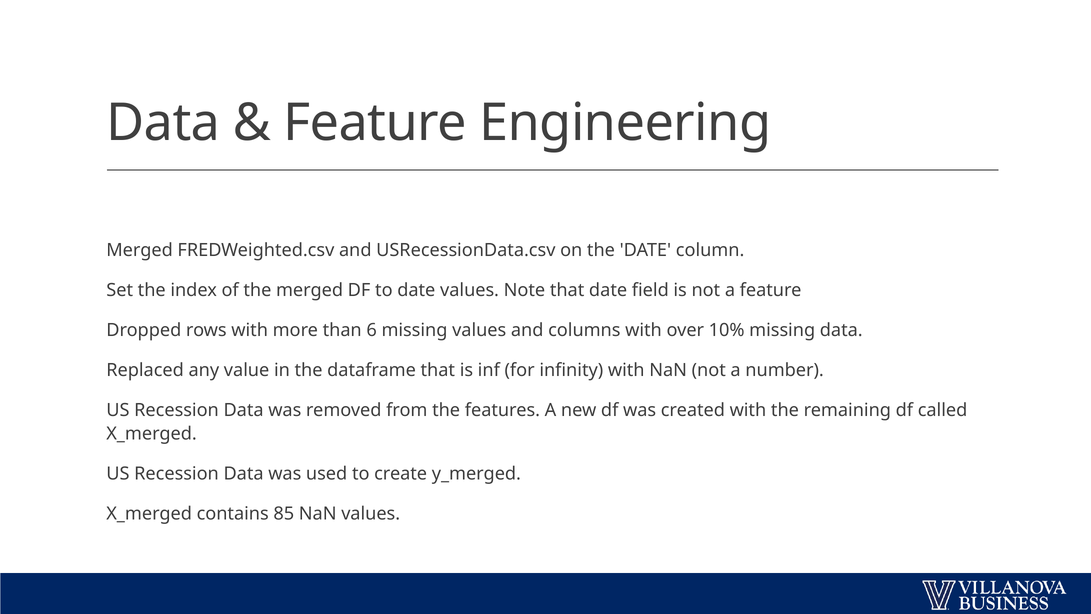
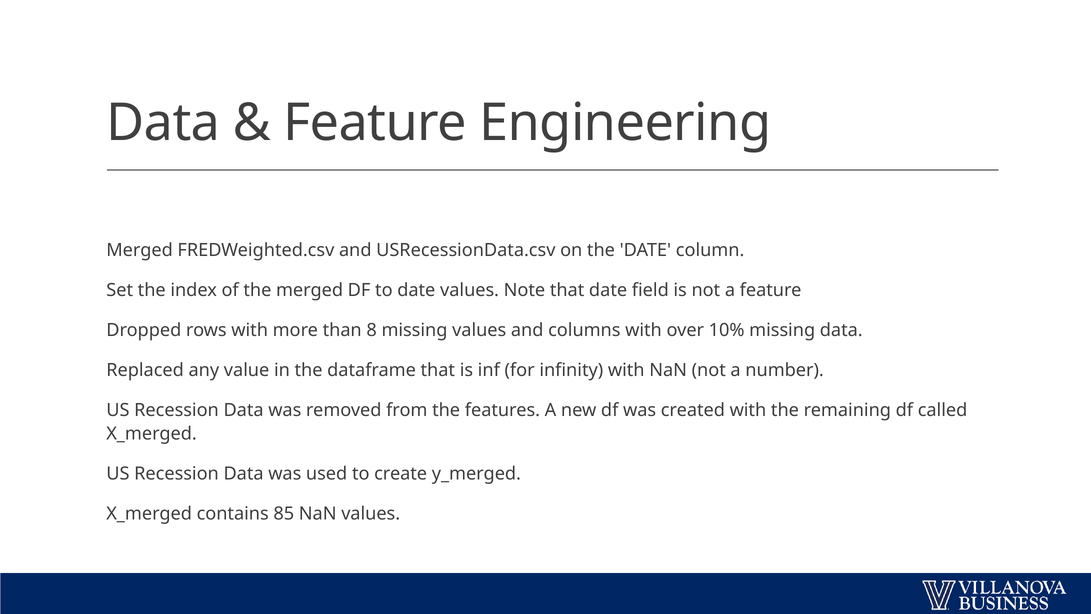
6: 6 -> 8
